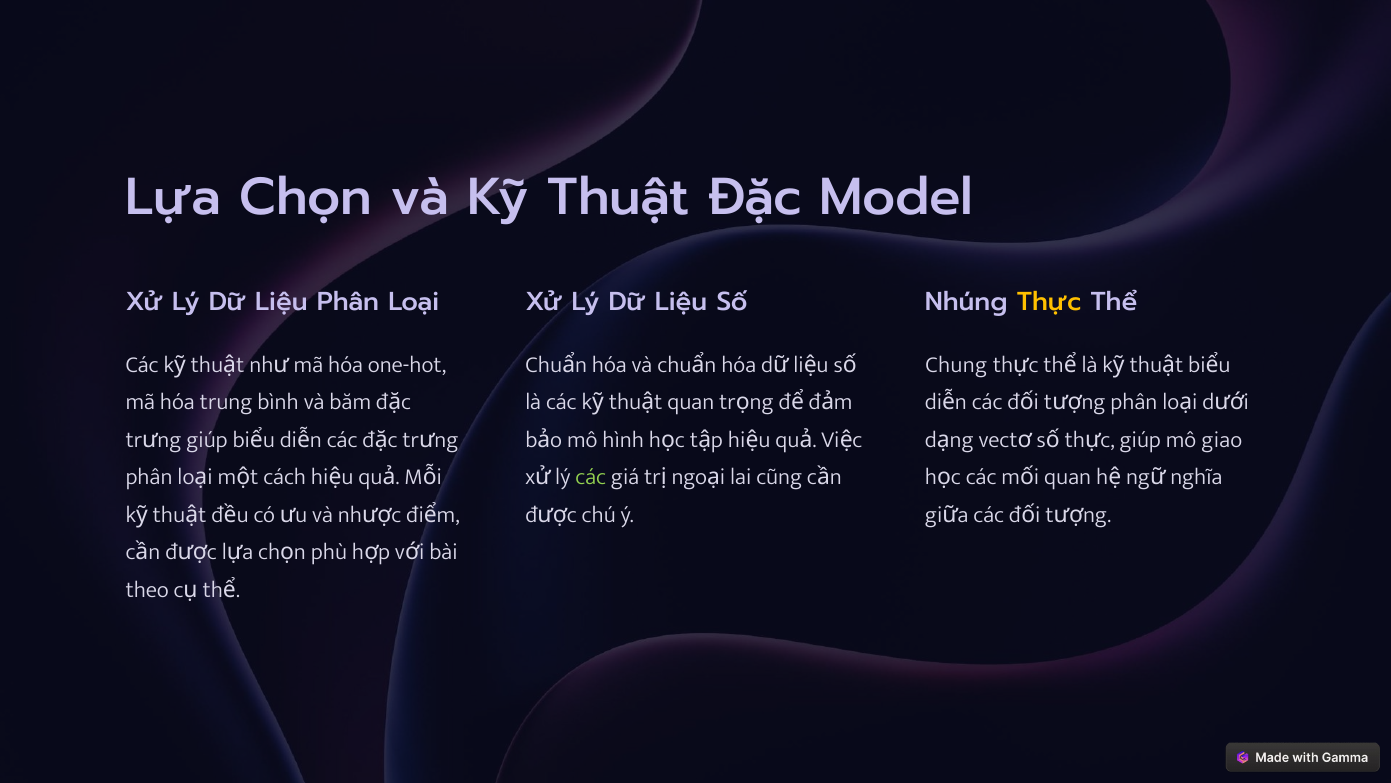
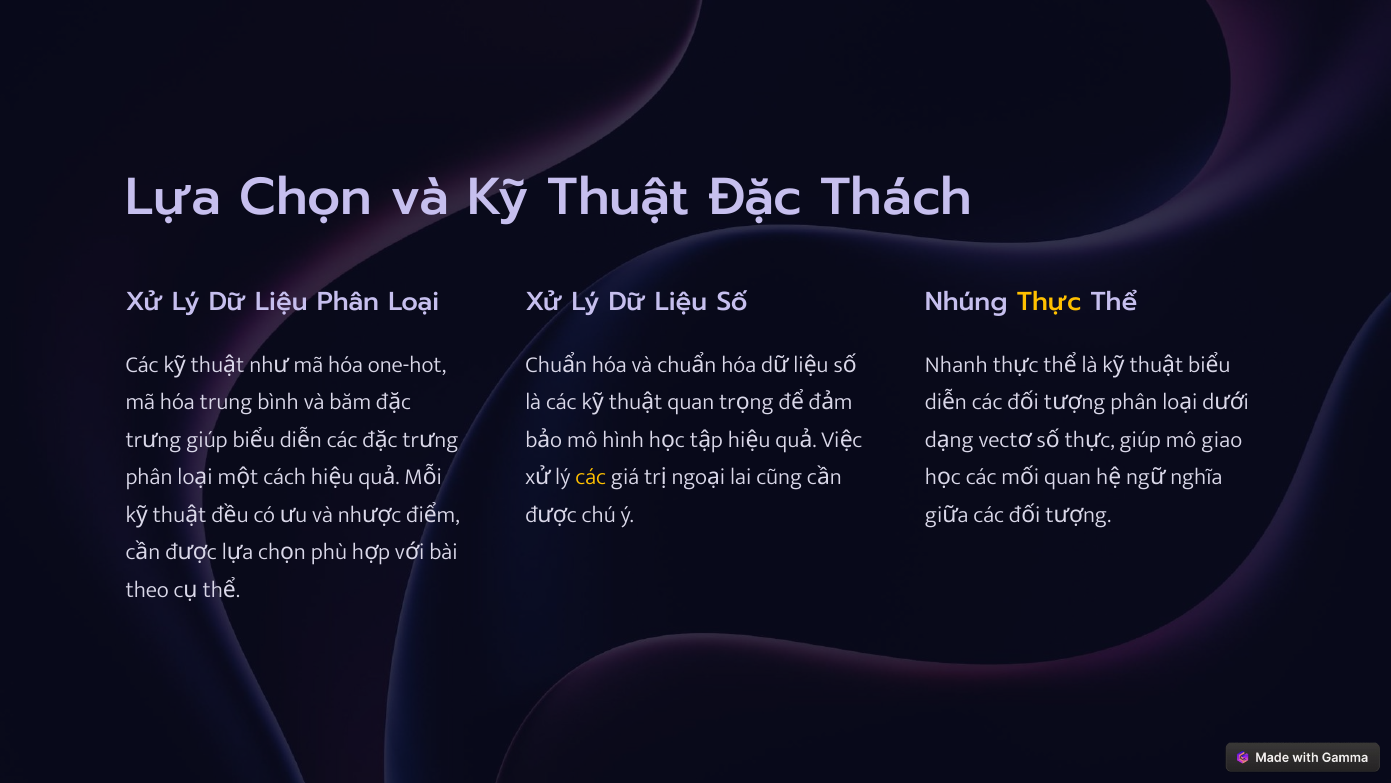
Model: Model -> Thách
Chung: Chung -> Nhanh
các at (591, 477) colour: light green -> yellow
